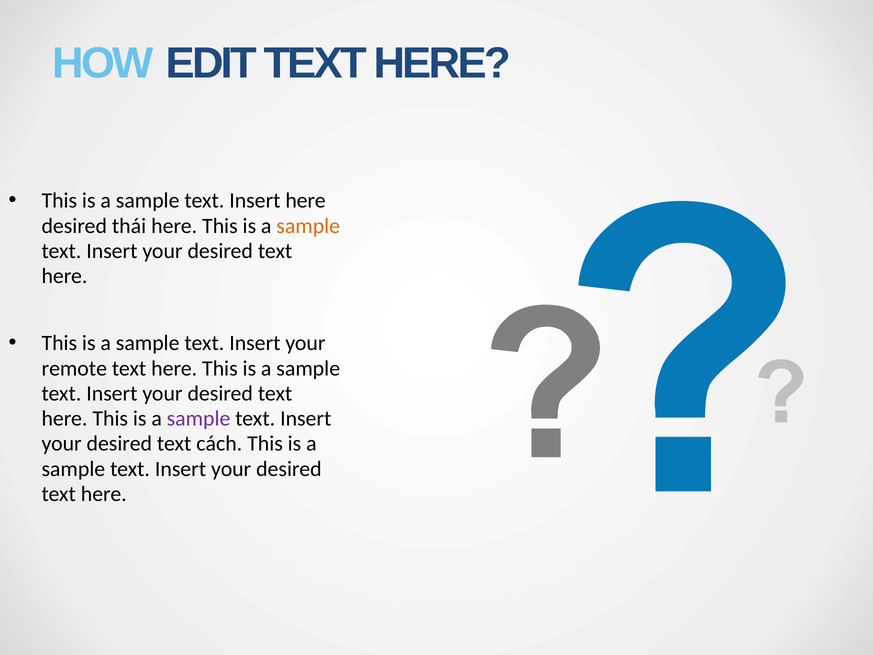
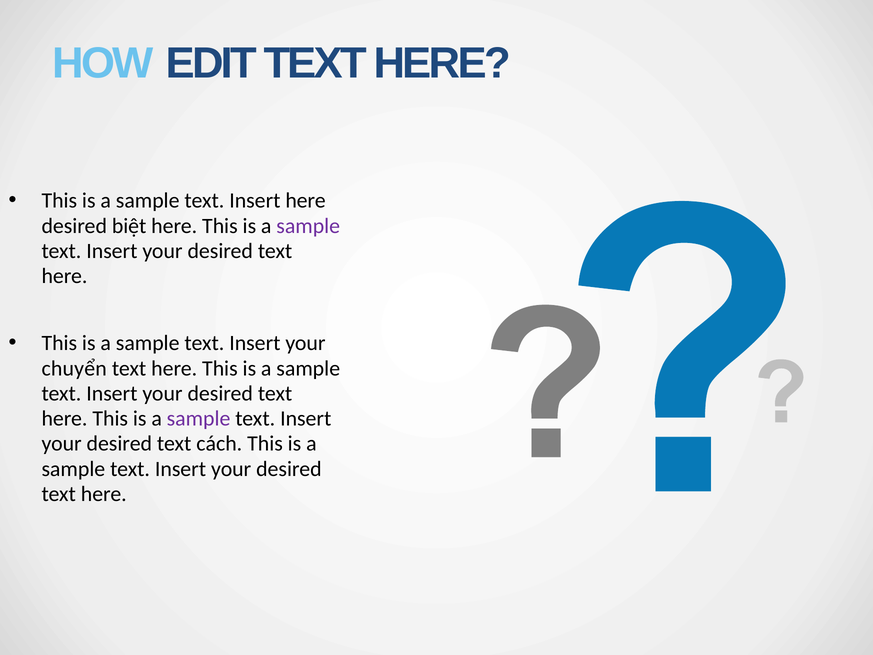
thái: thái -> biệt
sample at (308, 226) colour: orange -> purple
remote: remote -> chuyển
